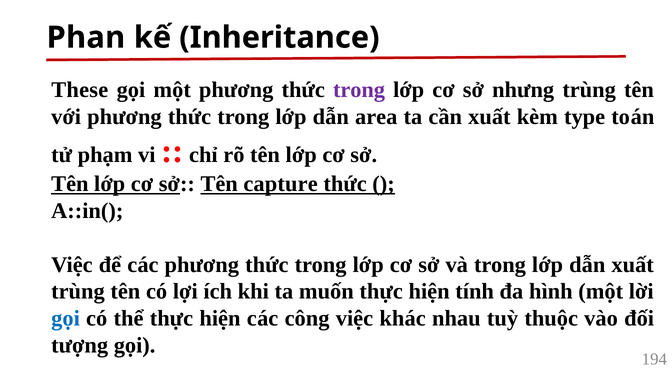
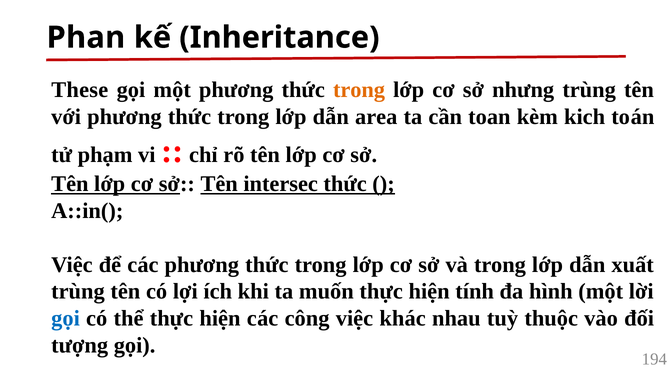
trong at (359, 90) colour: purple -> orange
cần xuất: xuất -> toan
type: type -> kich
capture: capture -> intersec
